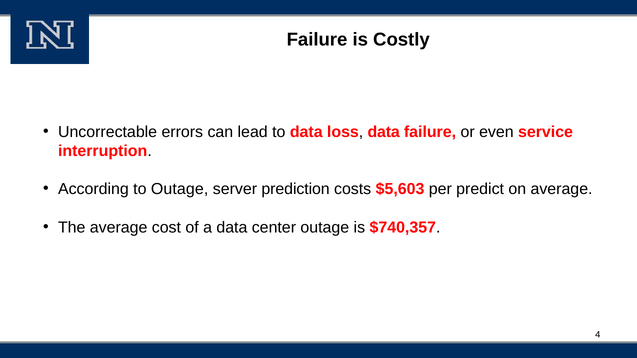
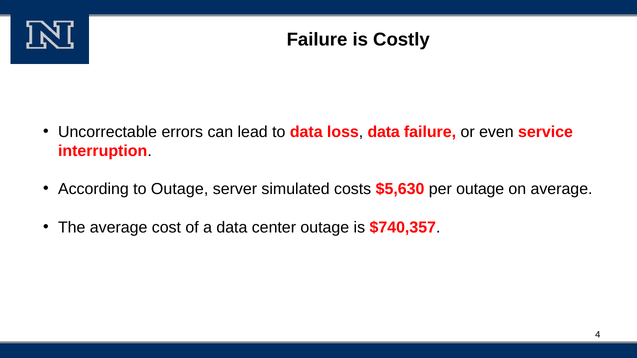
prediction: prediction -> simulated
$5,603: $5,603 -> $5,630
per predict: predict -> outage
